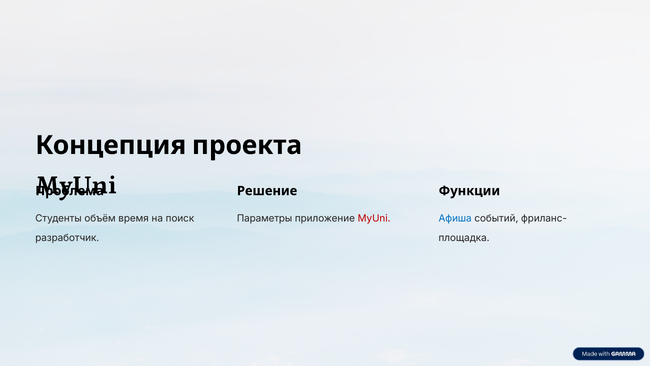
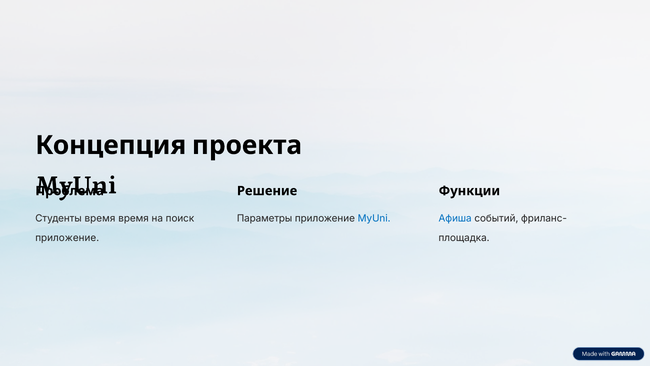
Студенты объём: объём -> время
MyUni at (374, 219) colour: red -> blue
разработчик at (67, 238): разработчик -> приложение
